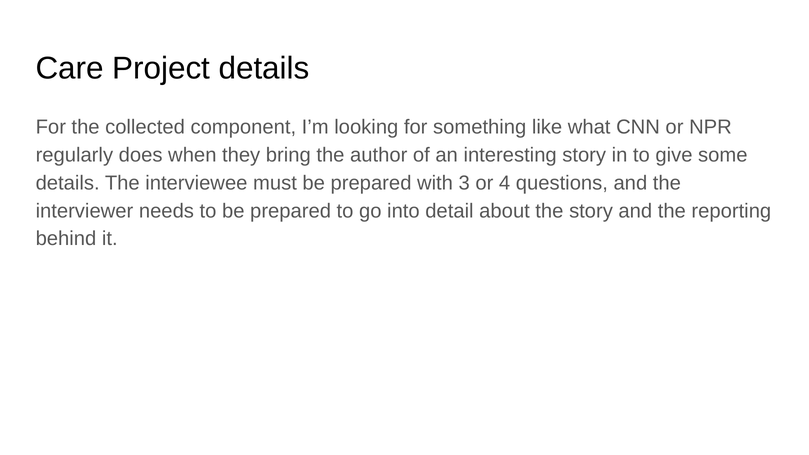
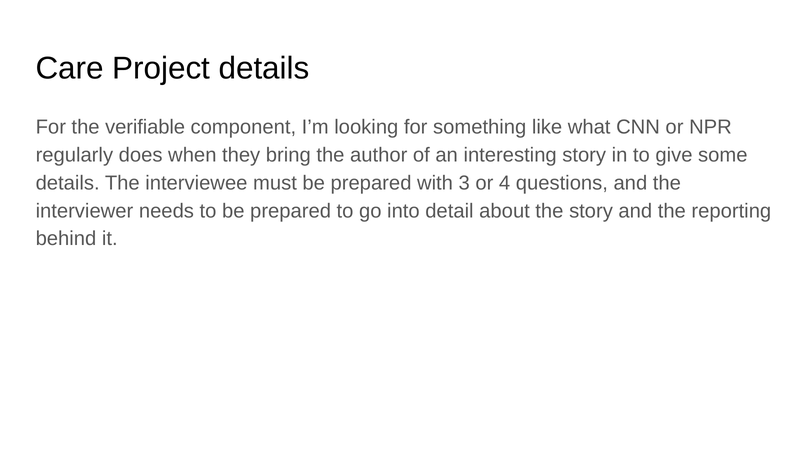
collected: collected -> verifiable
